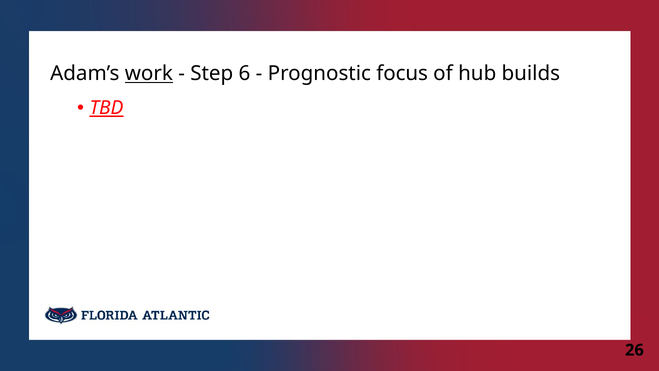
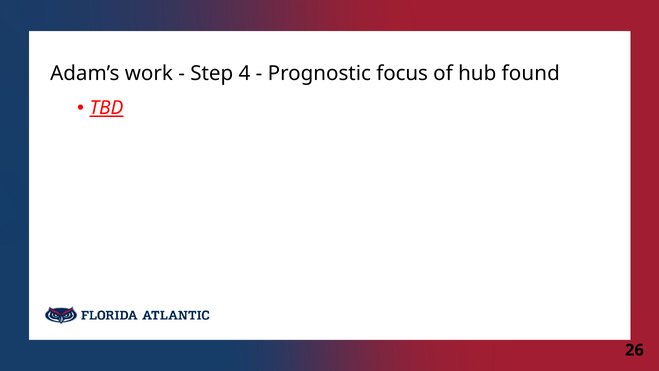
work underline: present -> none
6: 6 -> 4
builds: builds -> found
